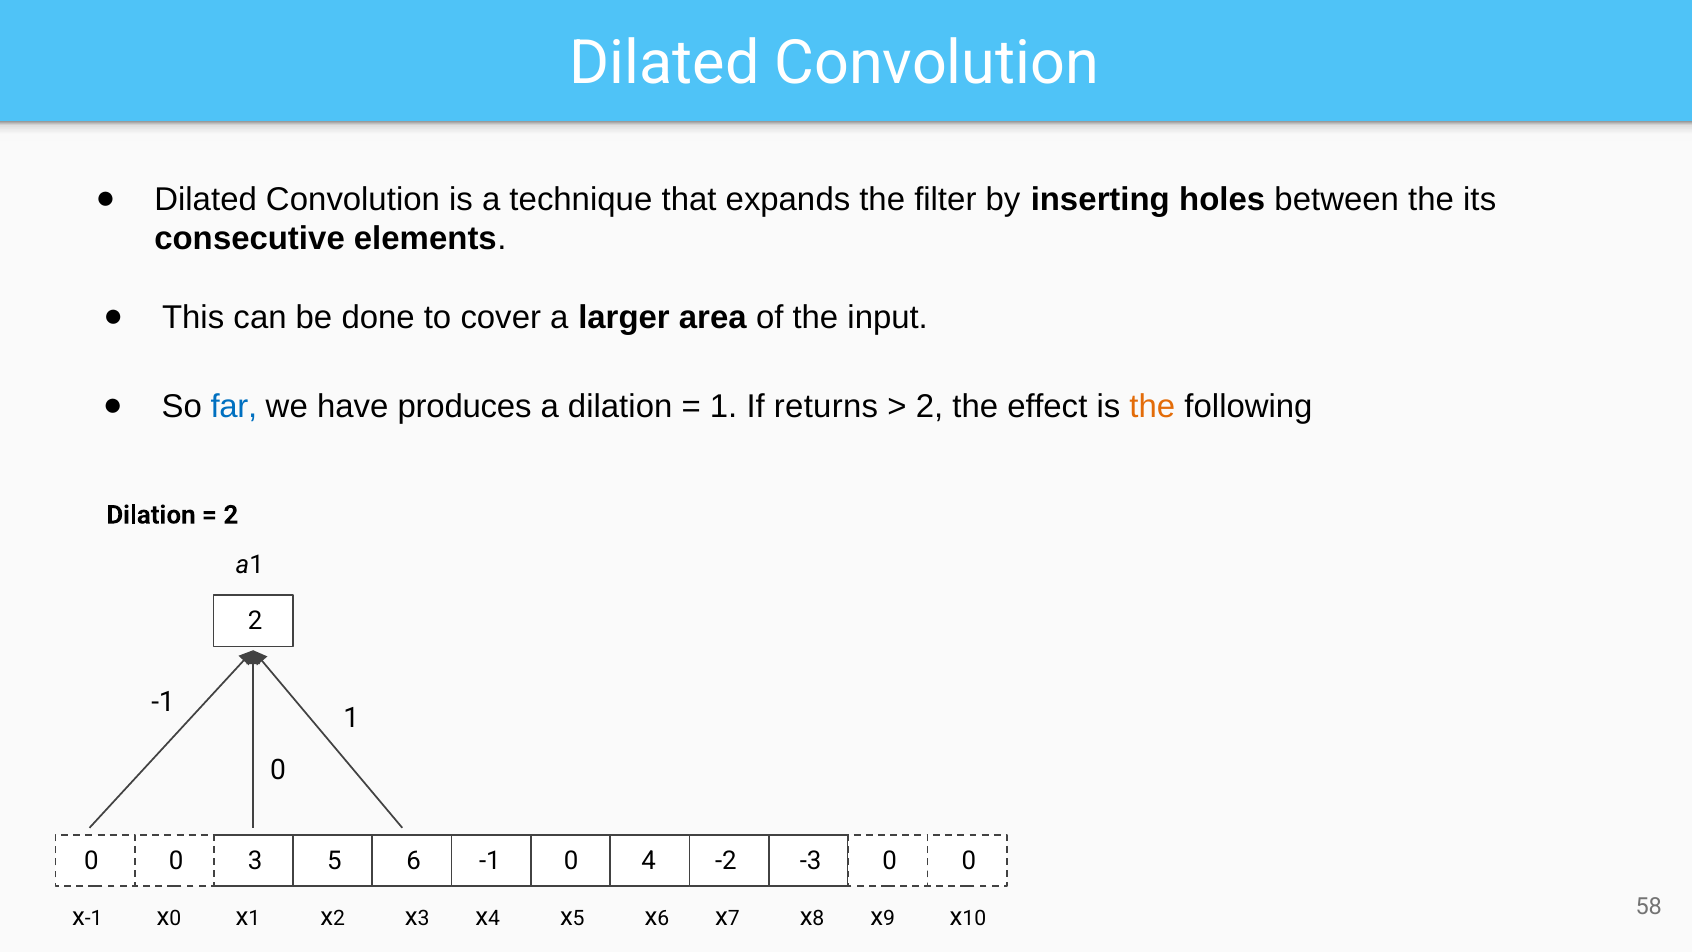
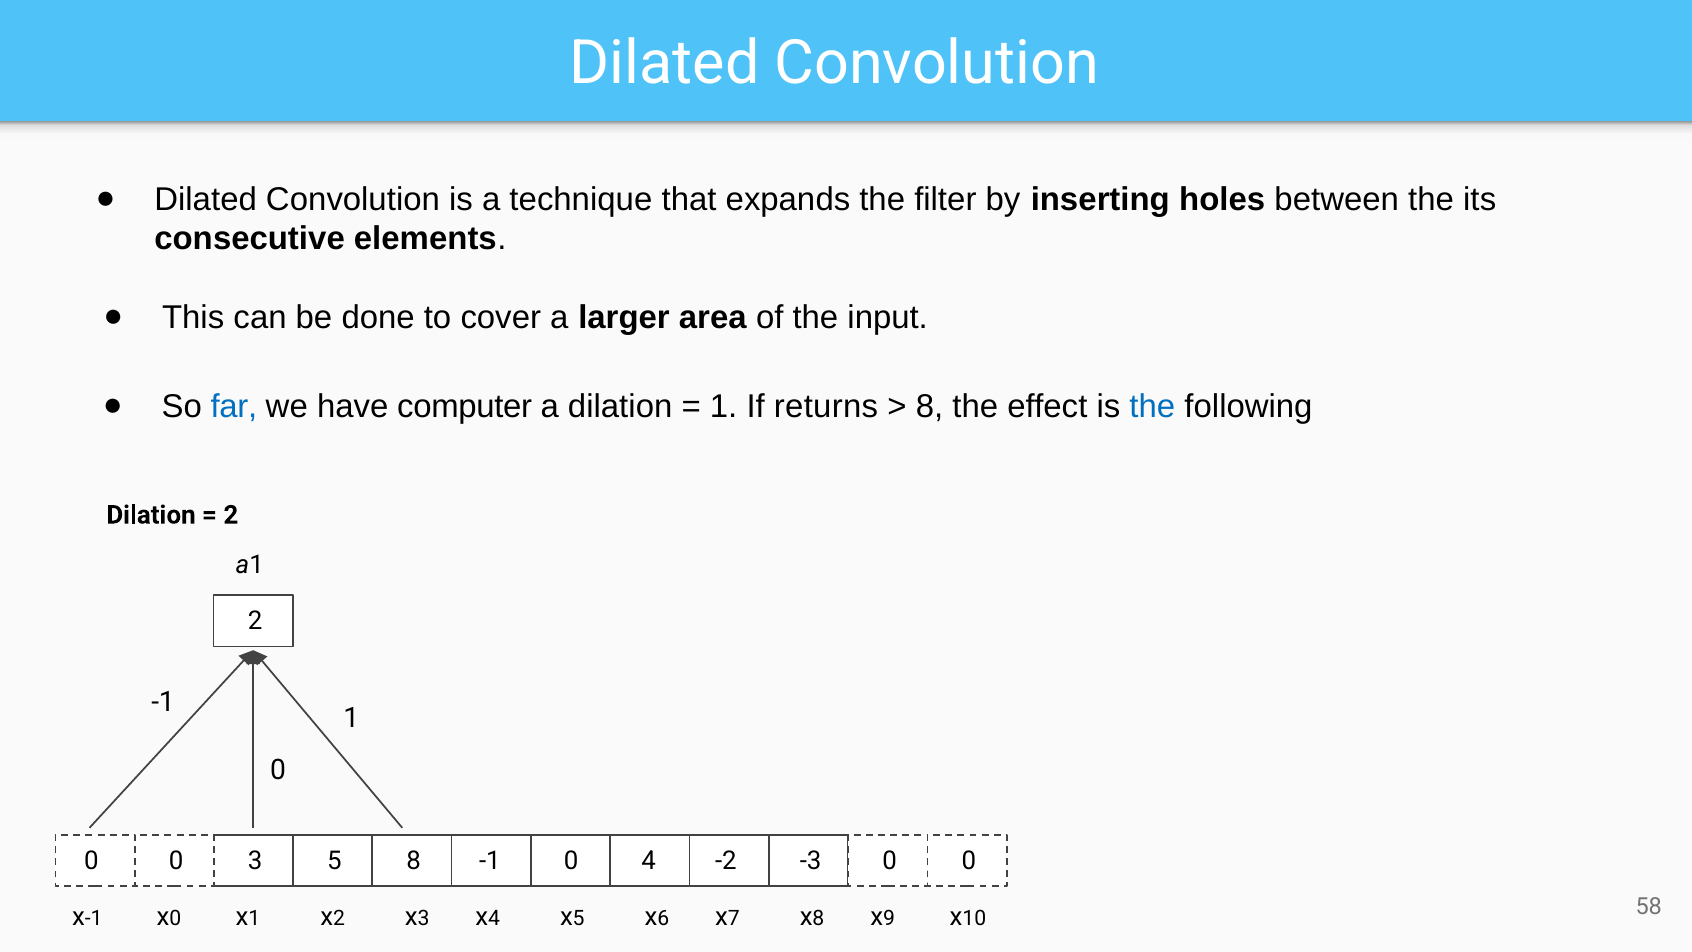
produces: produces -> computer
2 at (930, 407): 2 -> 8
the at (1152, 407) colour: orange -> blue
5 6: 6 -> 8
